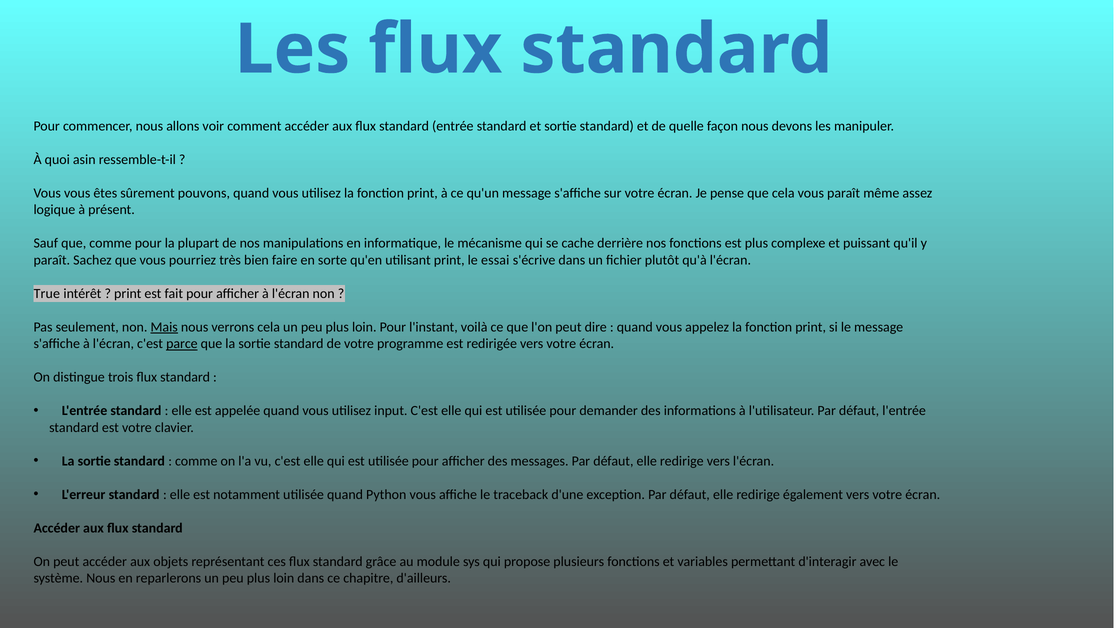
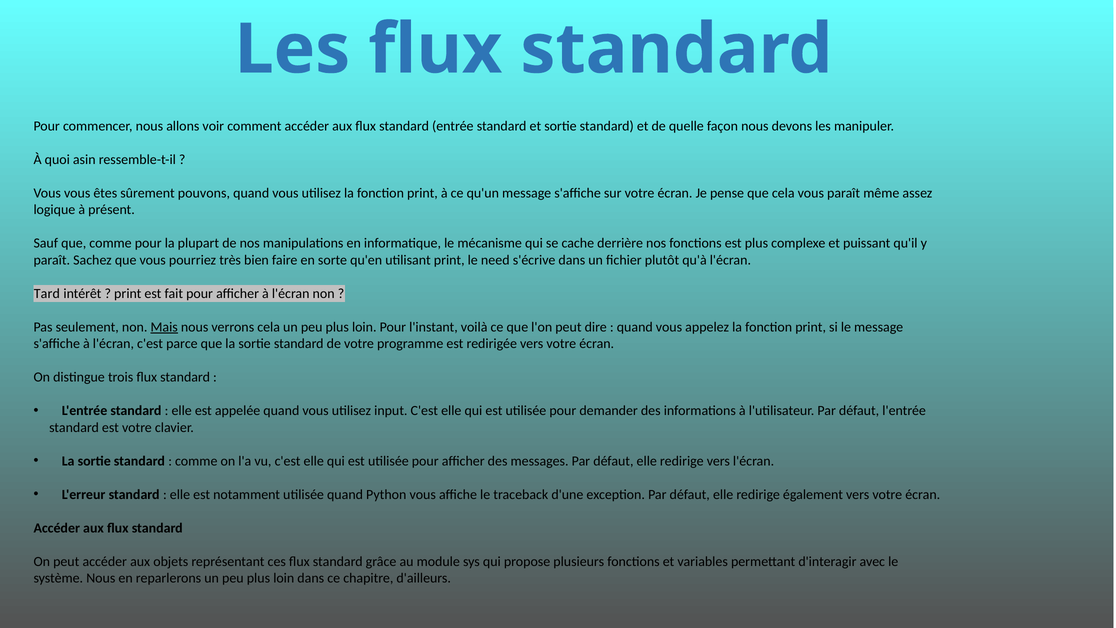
essai: essai -> need
True: True -> Tard
parce underline: present -> none
